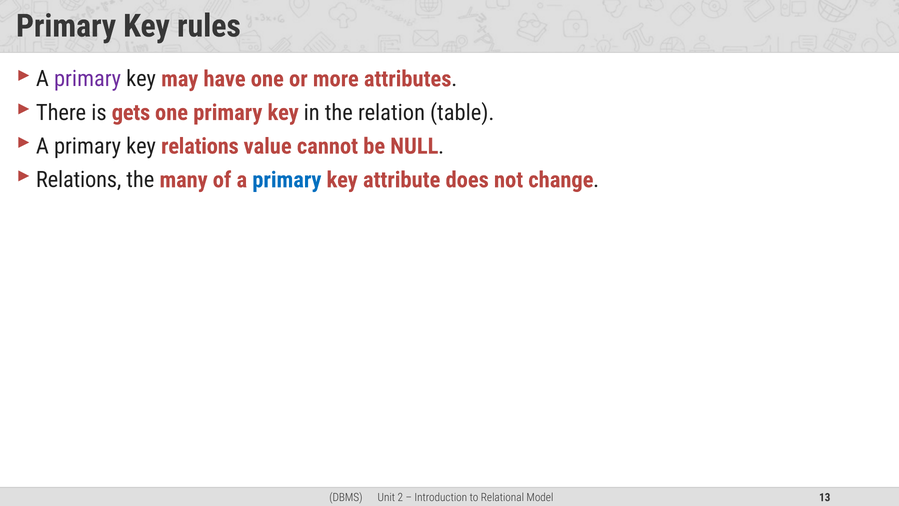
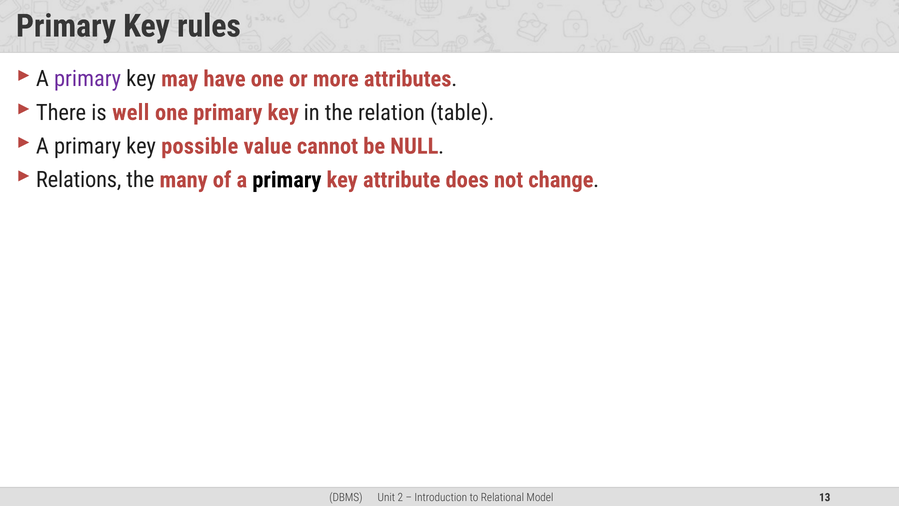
gets: gets -> well
key relations: relations -> possible
primary at (287, 180) colour: blue -> black
